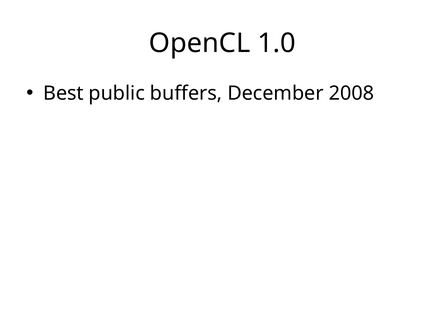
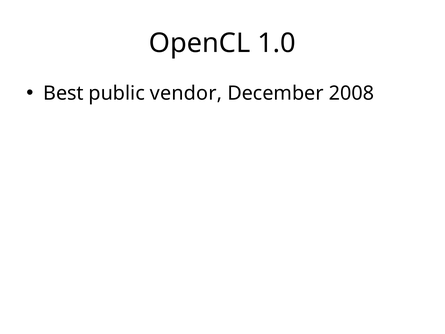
buffers: buffers -> vendor
